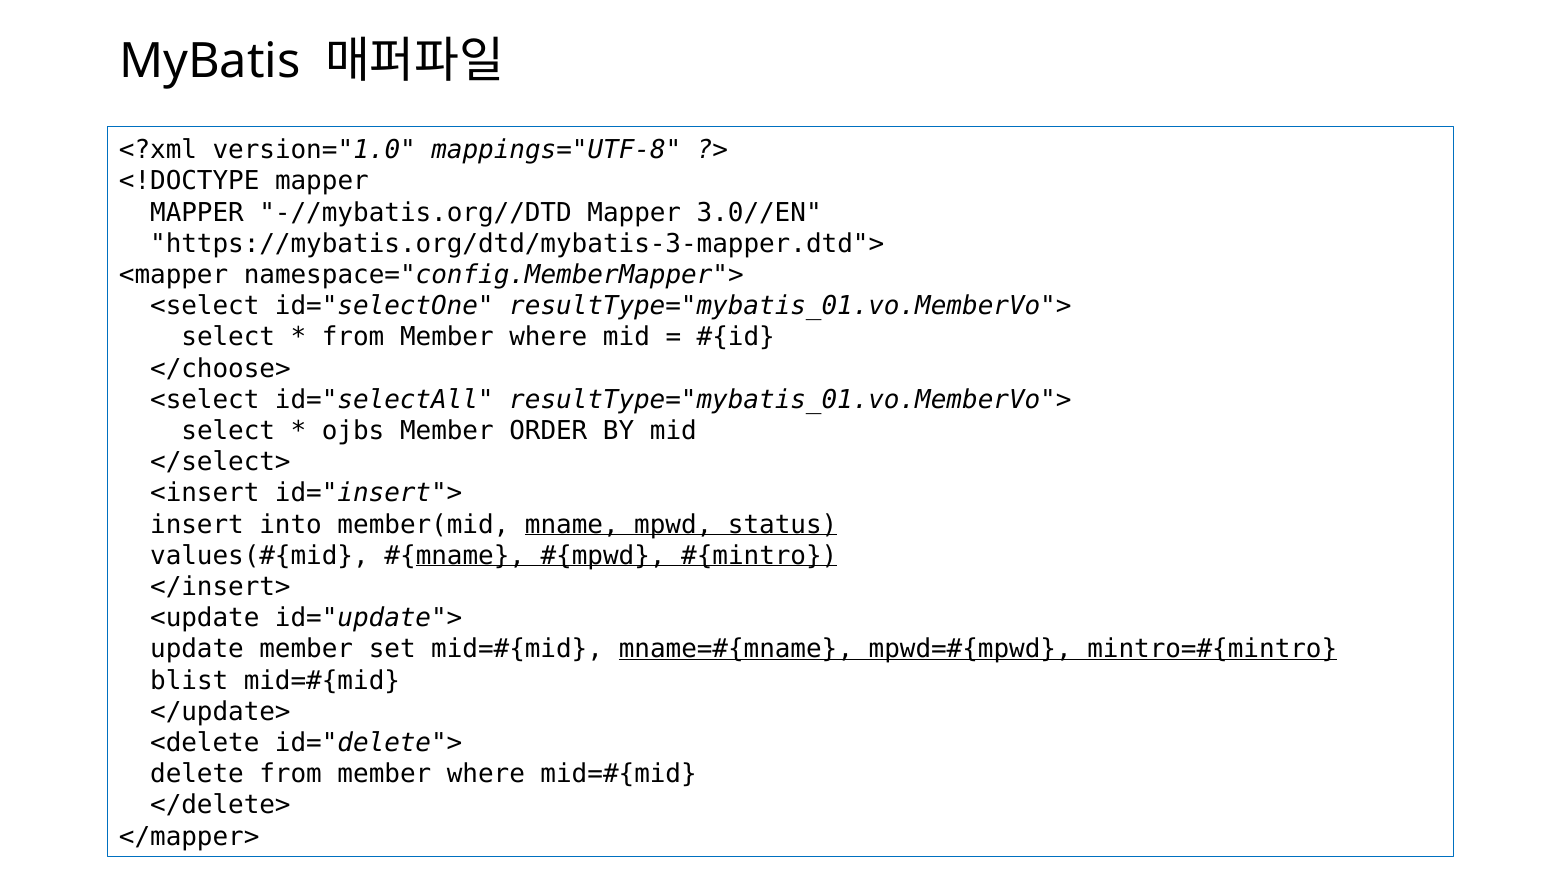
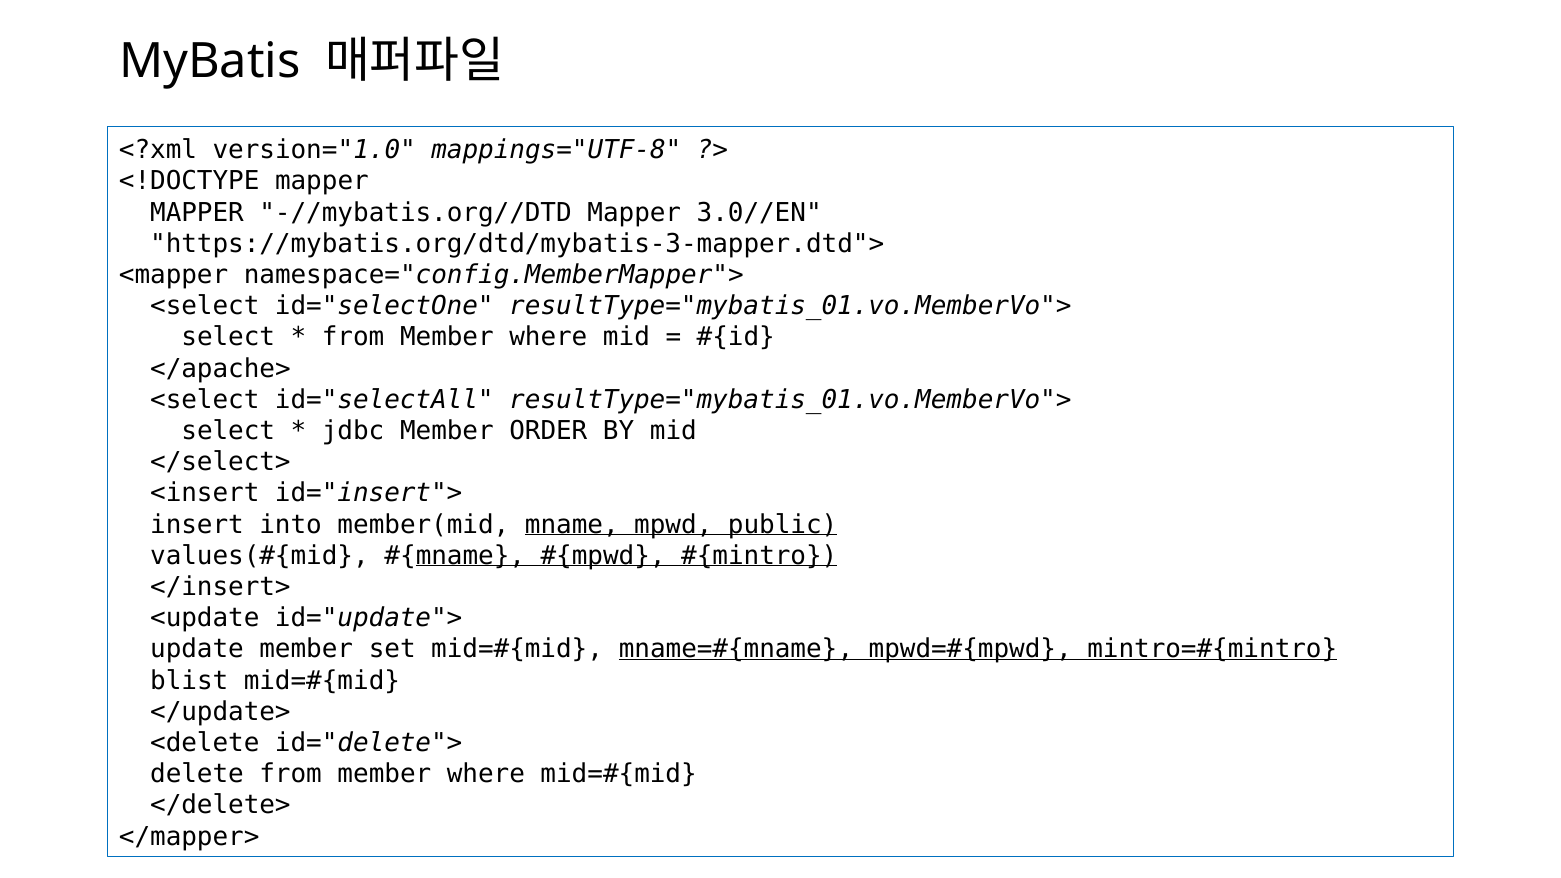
</choose>: </choose> -> </apache>
ojbs: ojbs -> jdbc
status: status -> public
